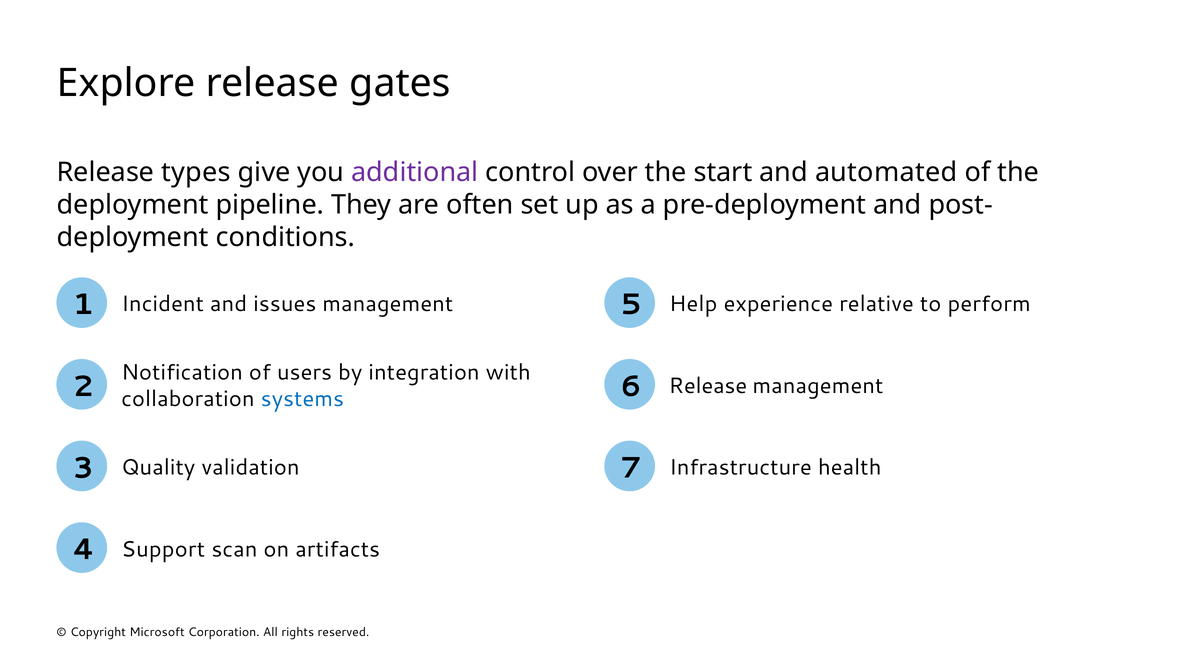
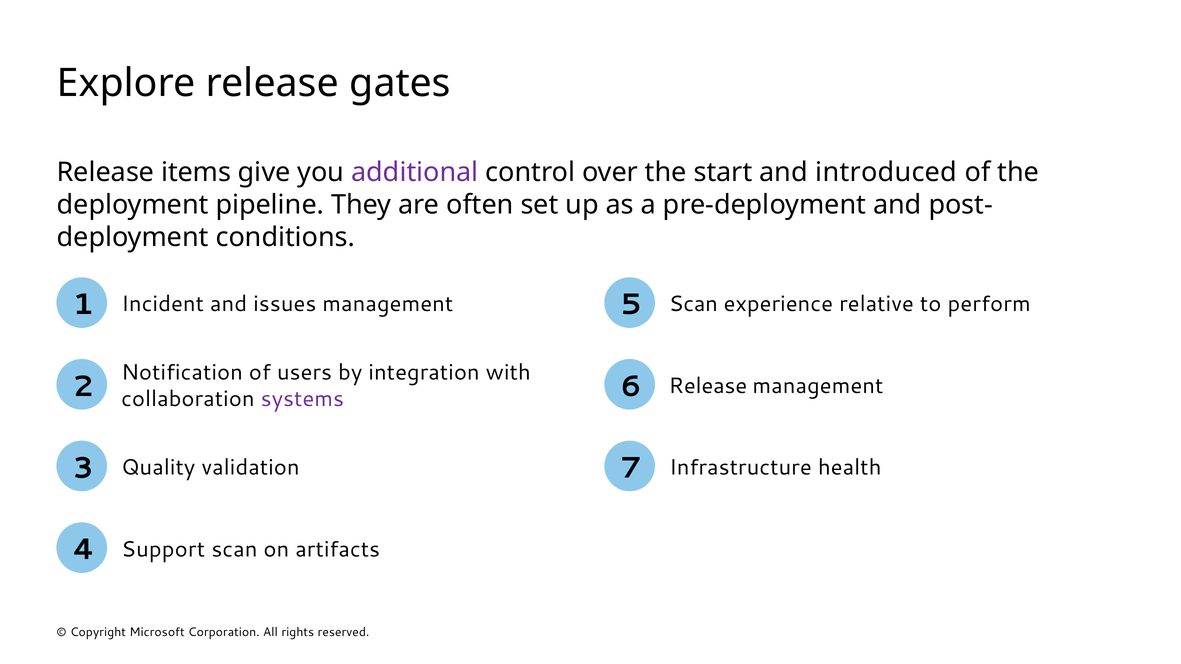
types: types -> items
automated: automated -> introduced
5 Help: Help -> Scan
systems colour: blue -> purple
